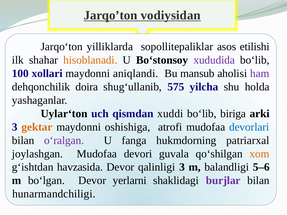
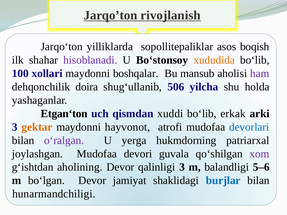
vodiysidan: vodiysidan -> rivojlanish
etilishi: etilishi -> boqish
hisoblanadi colour: orange -> purple
xududida colour: purple -> orange
aniqlandi: aniqlandi -> boshqalar
575: 575 -> 506
Uylar‘ton: Uylar‘ton -> Etgan‘ton
biriga: biriga -> erkak
oshishiga: oshishiga -> hayvonot
fanga: fanga -> yerga
xom colour: orange -> purple
havzasida: havzasida -> aholining
yerlarni: yerlarni -> jamiyat
burjlar colour: purple -> blue
